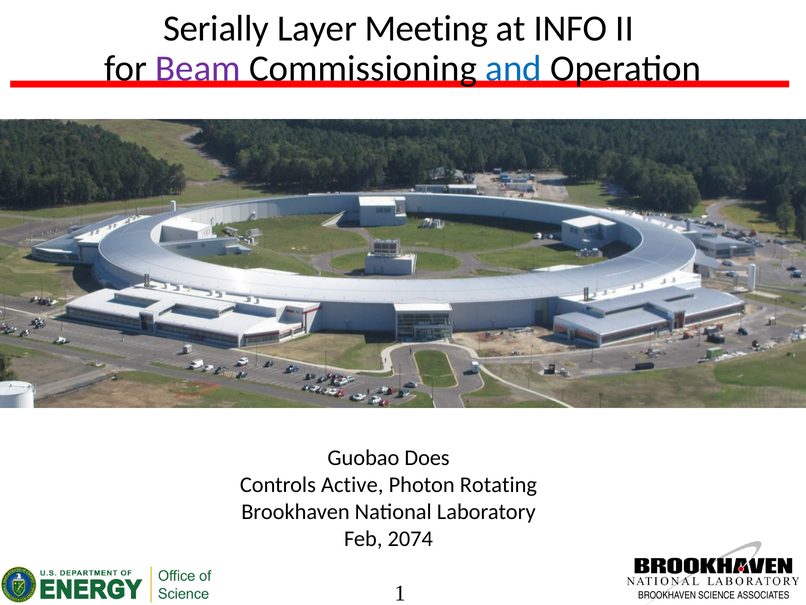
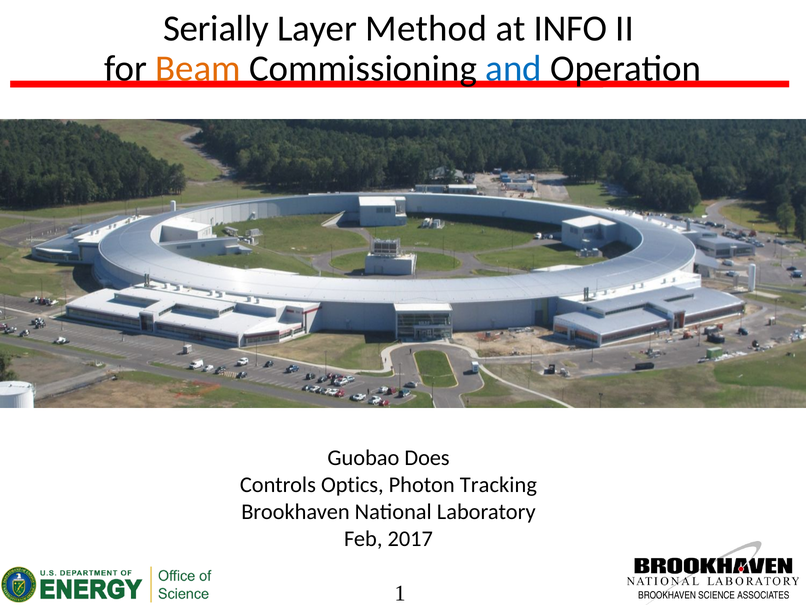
Meeting: Meeting -> Method
Beam colour: purple -> orange
Active: Active -> Optics
Rotating: Rotating -> Tracking
2074: 2074 -> 2017
